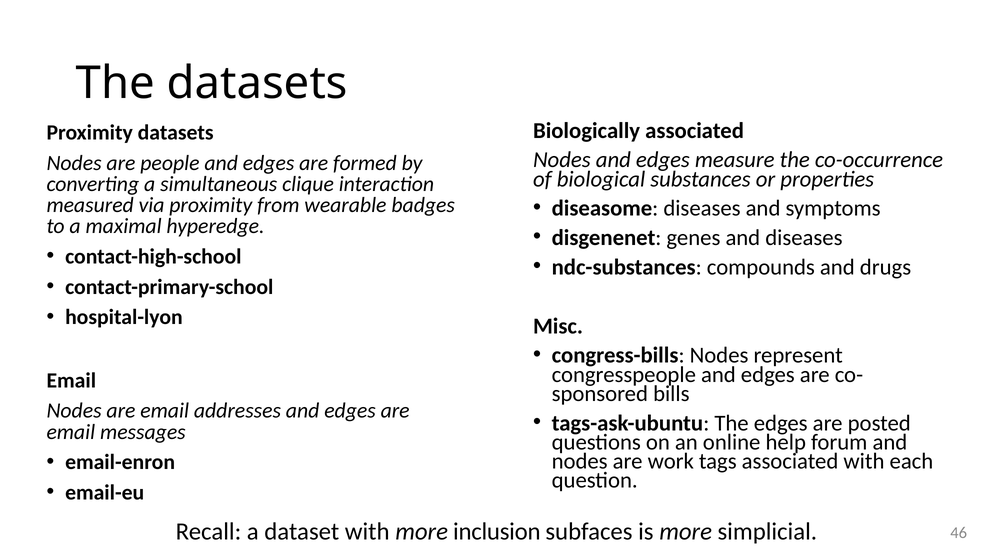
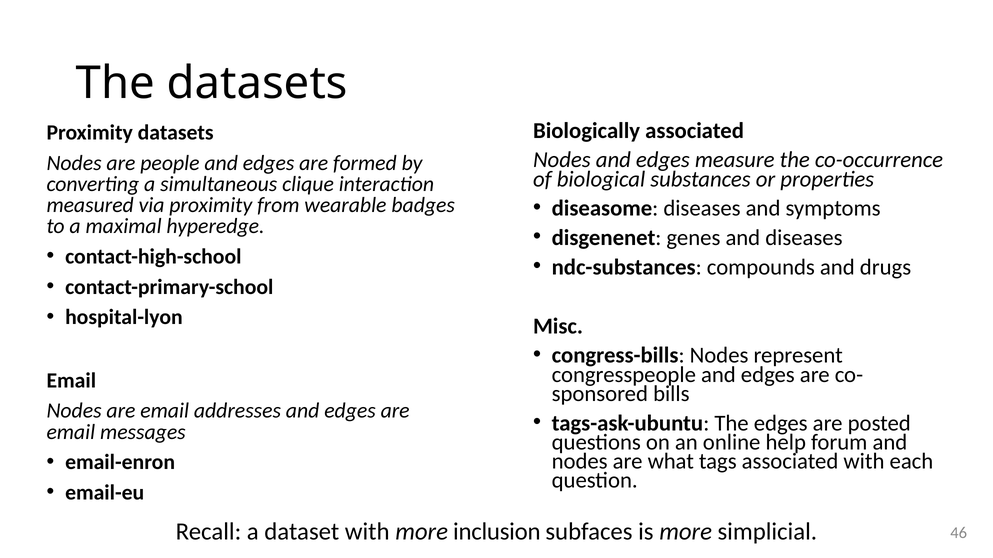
work: work -> what
